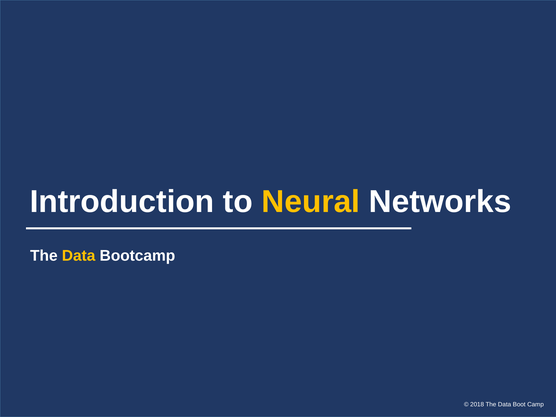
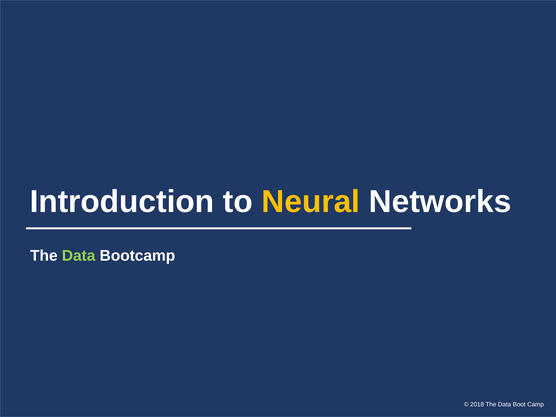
Data at (79, 256) colour: yellow -> light green
